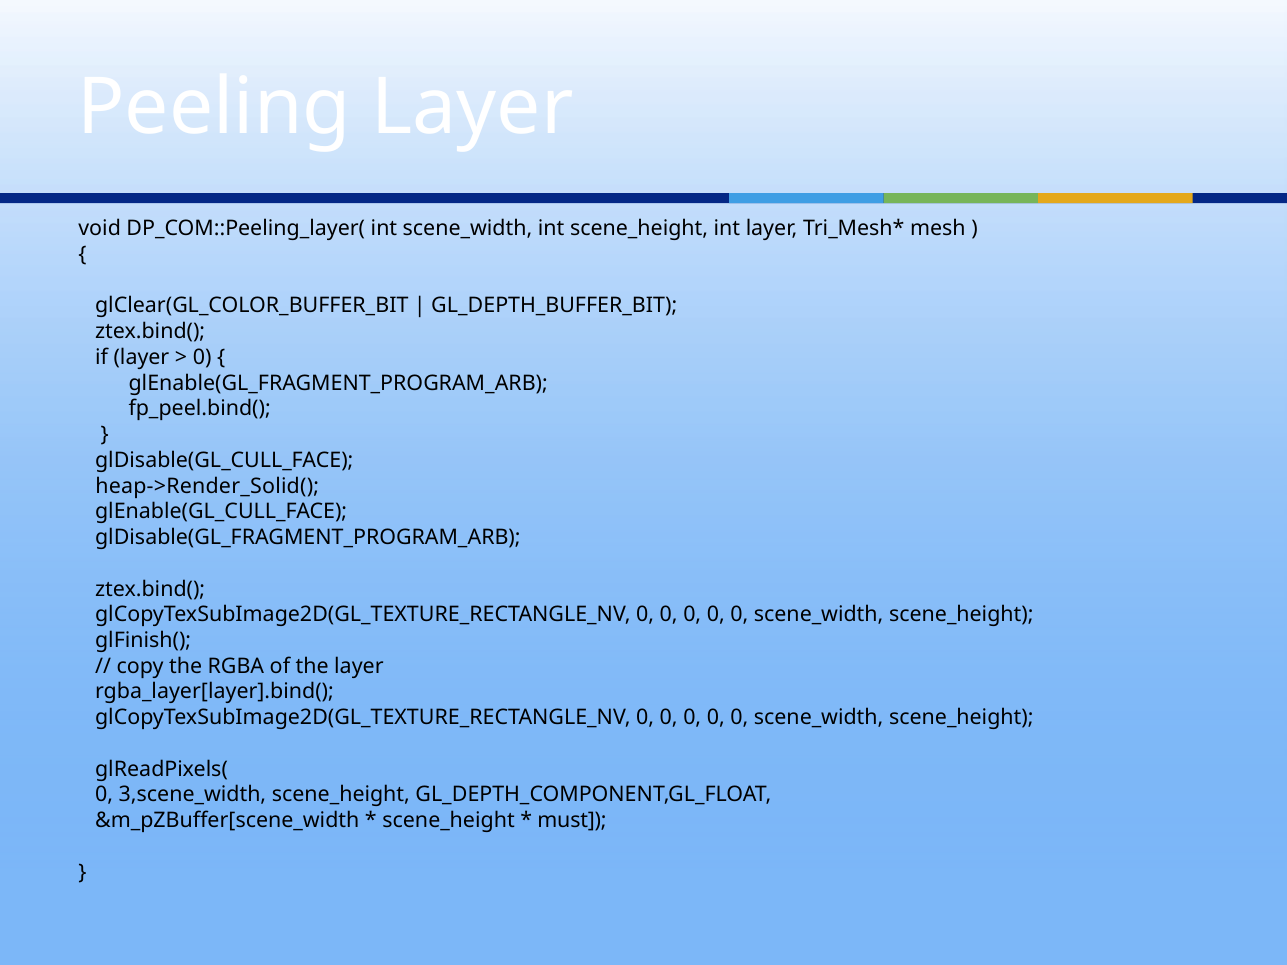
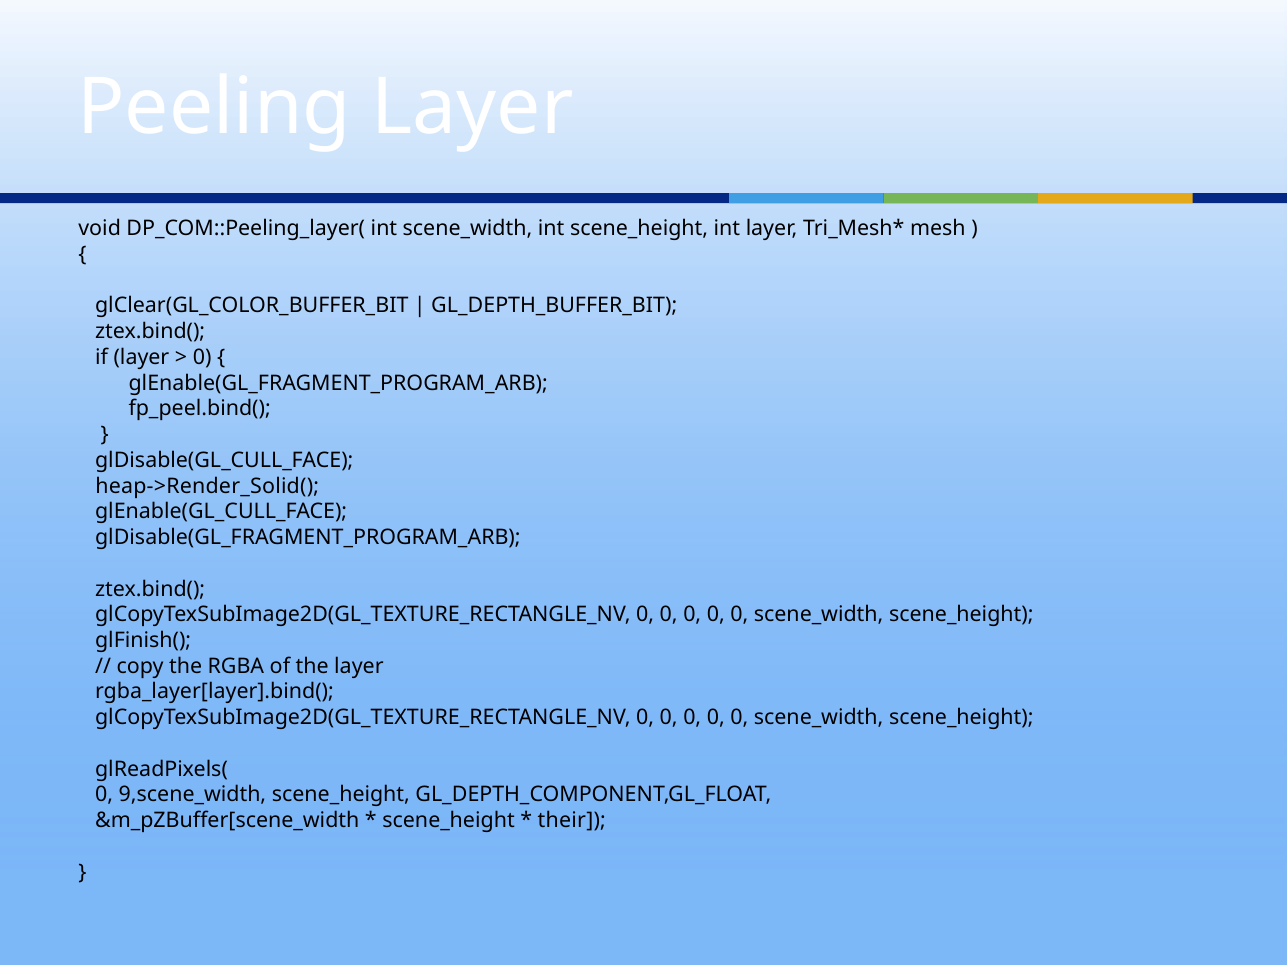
3,scene_width: 3,scene_width -> 9,scene_width
must: must -> their
